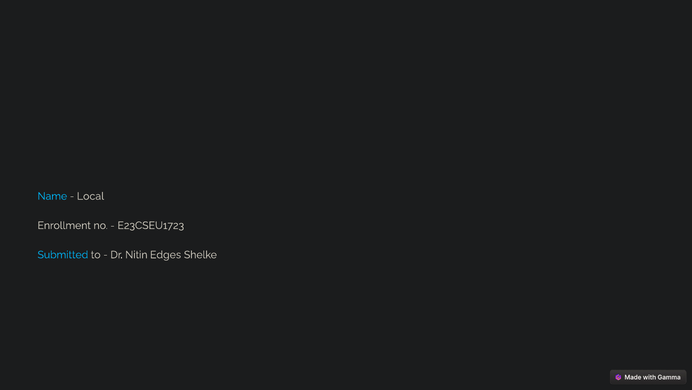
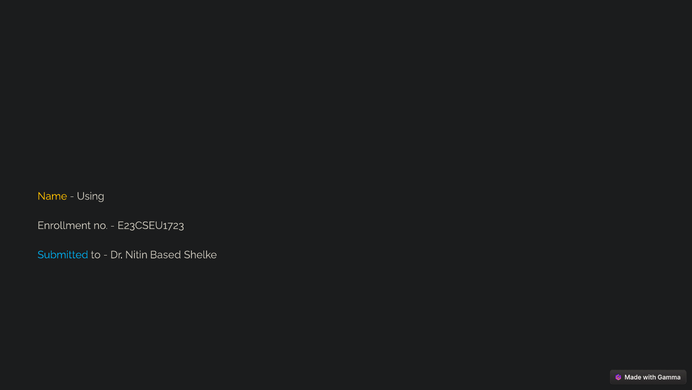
Name colour: light blue -> yellow
Local: Local -> Using
Edges: Edges -> Based
